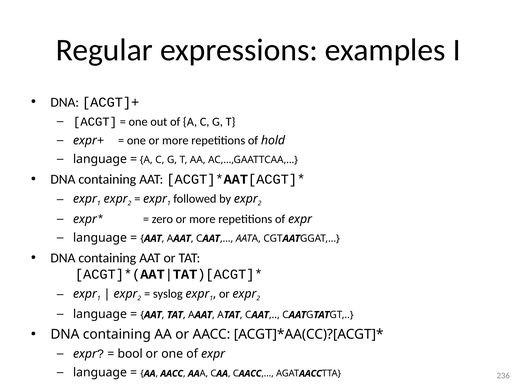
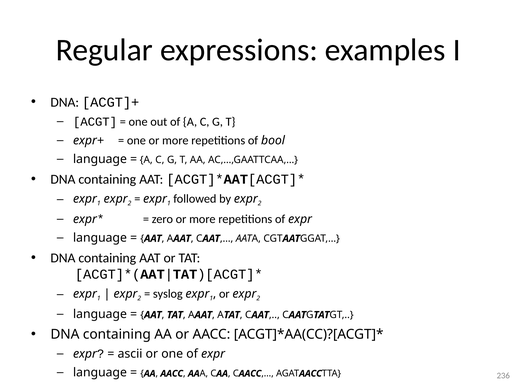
hold: hold -> bool
bool: bool -> ascii
